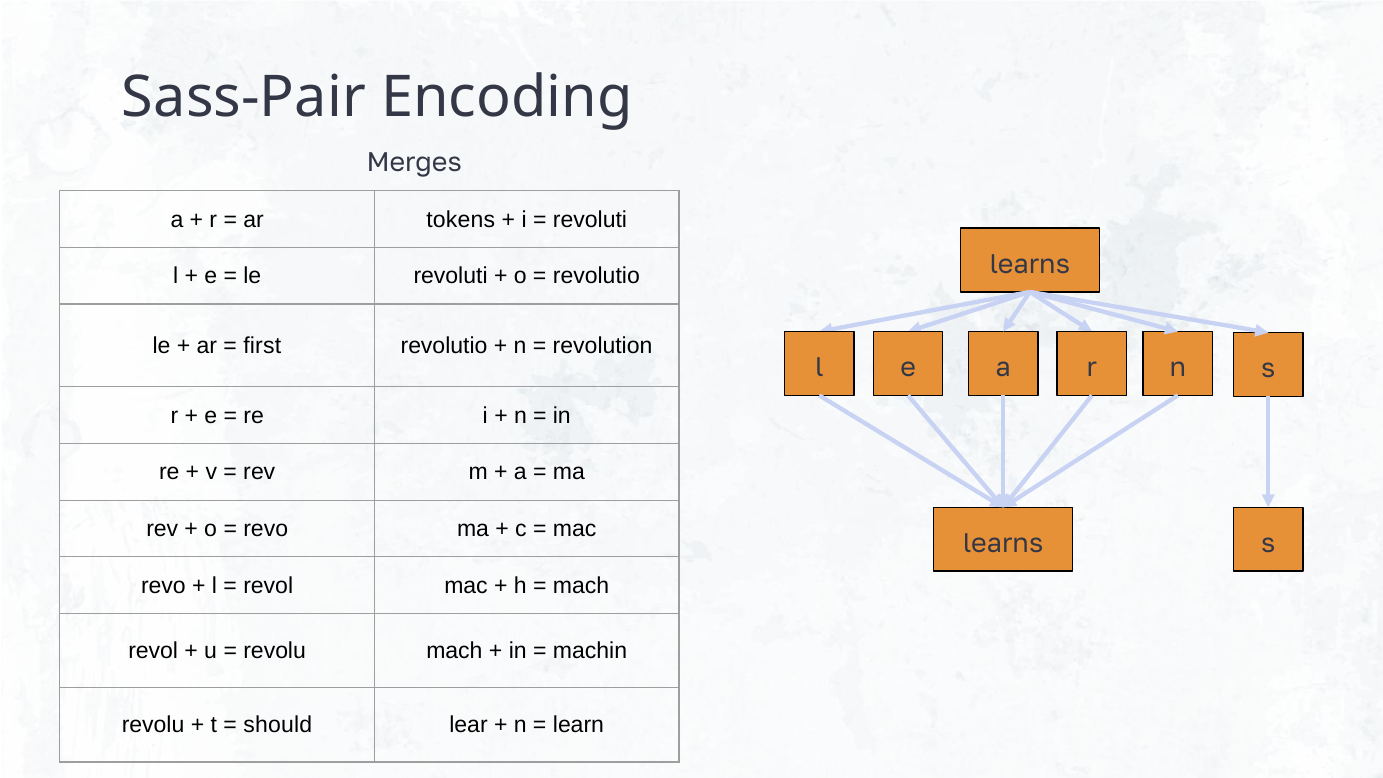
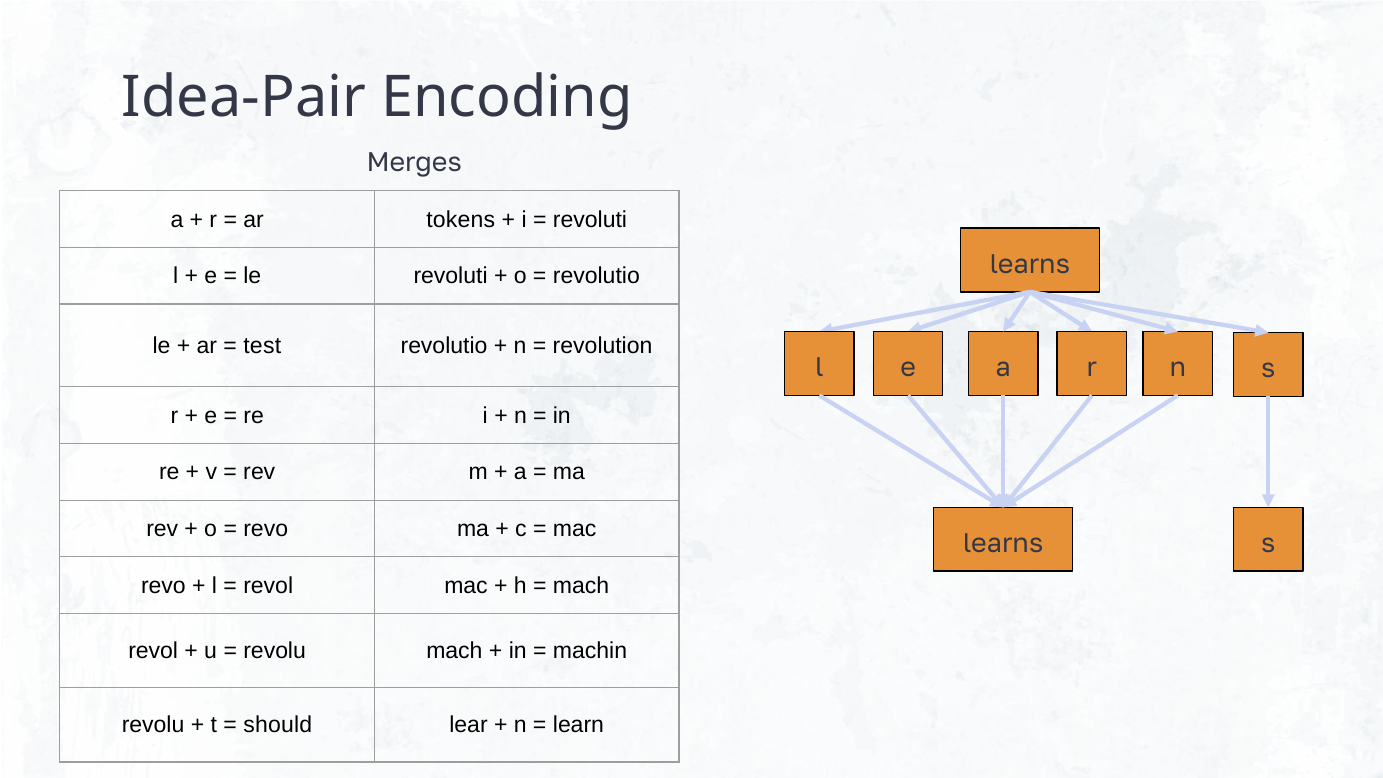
Sass-Pair: Sass-Pair -> Idea-Pair
first: first -> test
